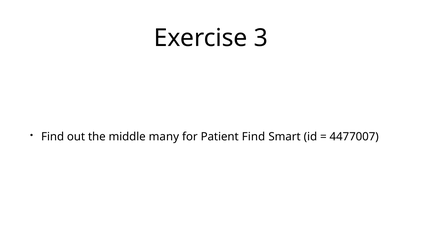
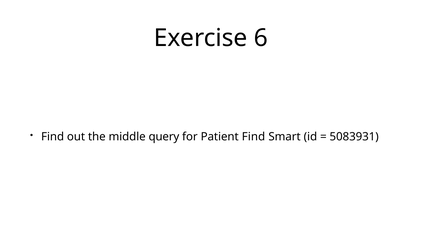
3: 3 -> 6
many: many -> query
4477007: 4477007 -> 5083931
